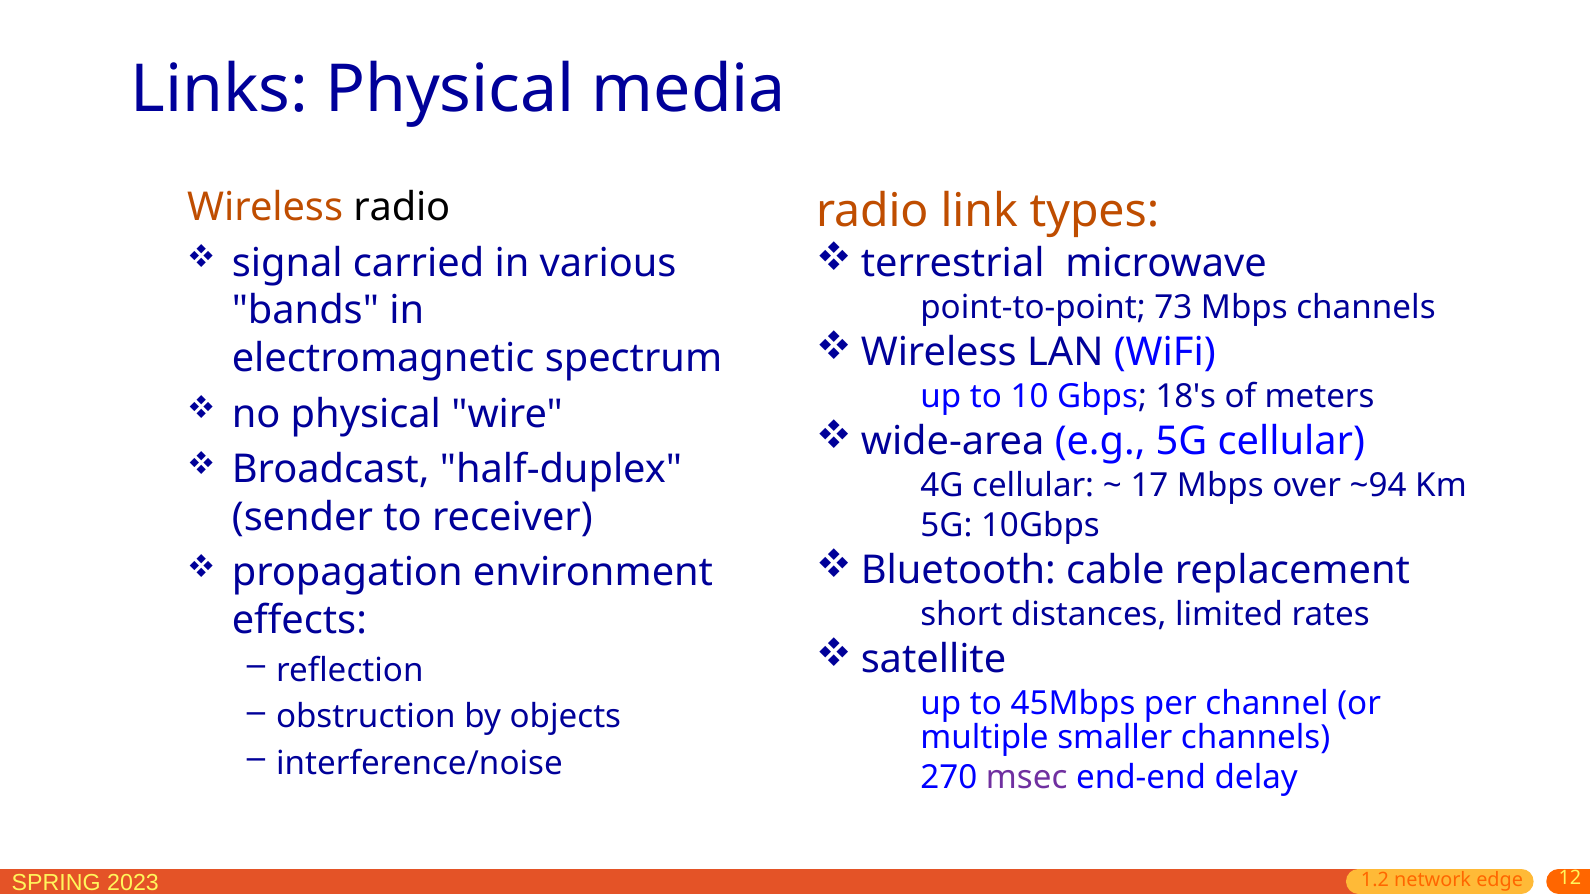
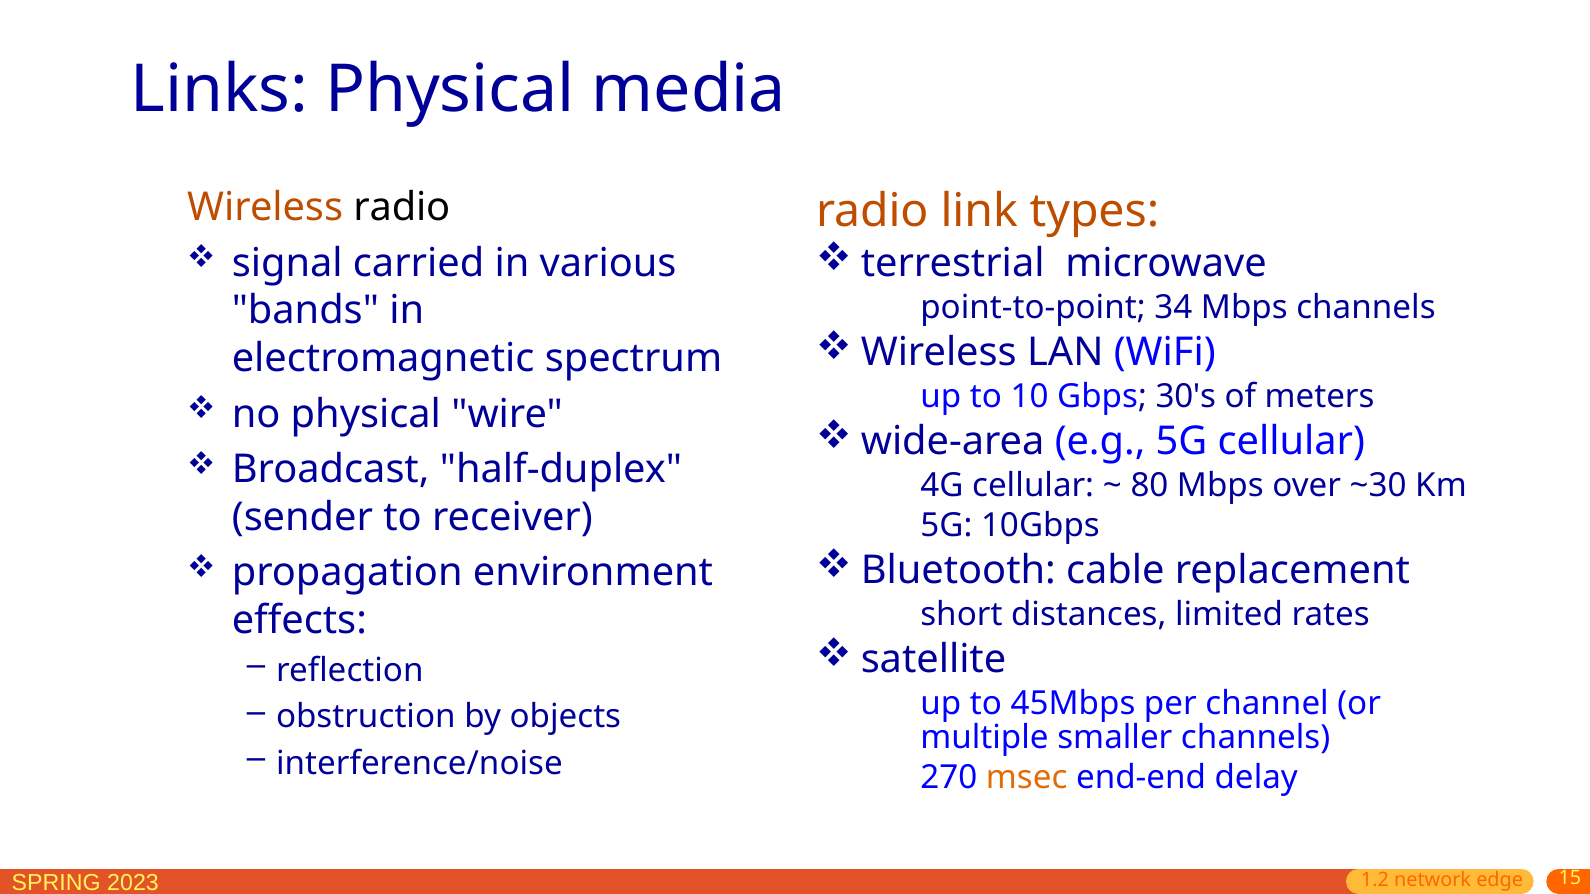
73: 73 -> 34
18's: 18's -> 30's
17: 17 -> 80
~94: ~94 -> ~30
msec colour: purple -> orange
12: 12 -> 15
